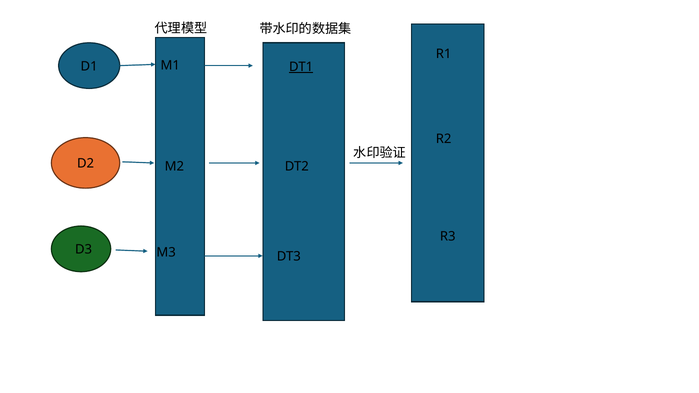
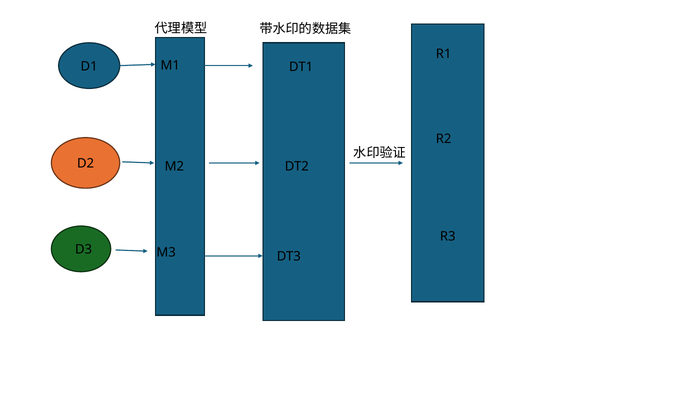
DT1 underline: present -> none
